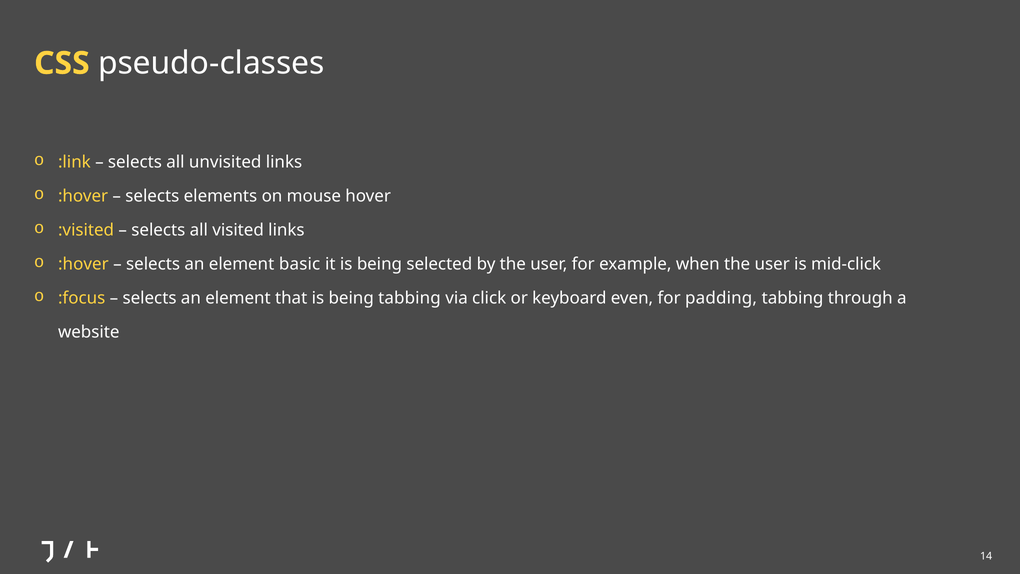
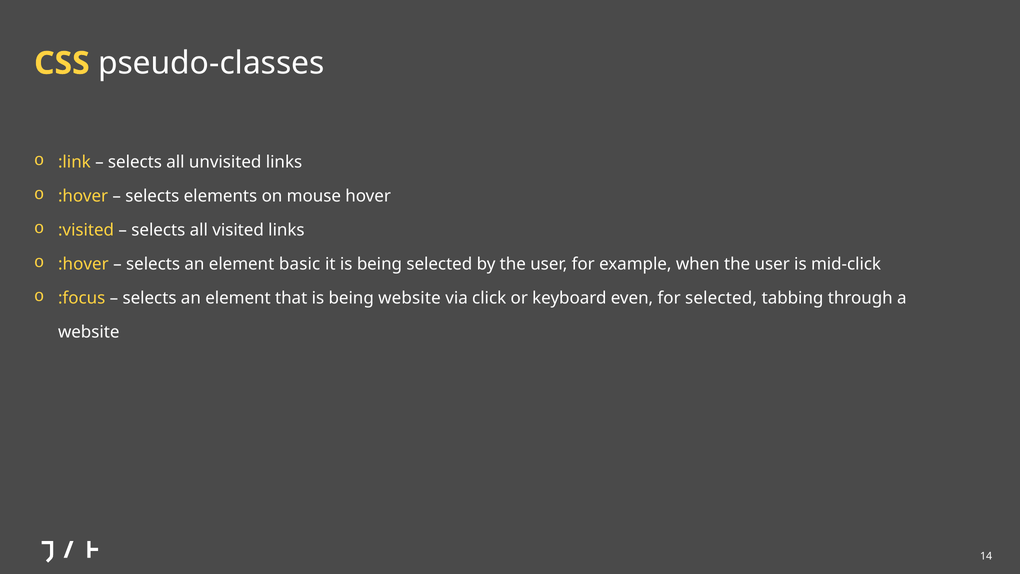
being tabbing: tabbing -> website
for padding: padding -> selected
